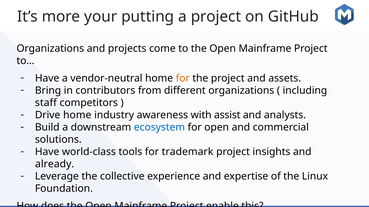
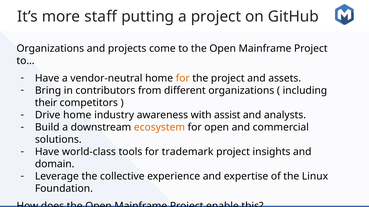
your: your -> staff
staff: staff -> their
ecosystem colour: blue -> orange
already: already -> domain
